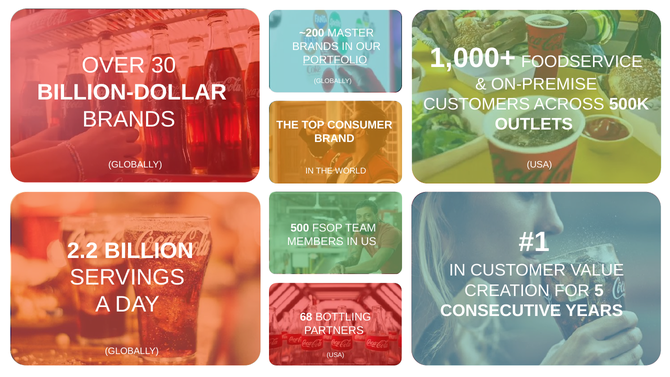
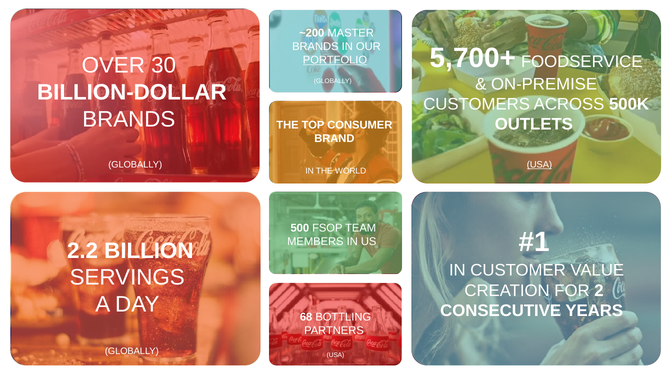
1,000+: 1,000+ -> 5,700+
USA at (539, 165) underline: none -> present
5: 5 -> 2
